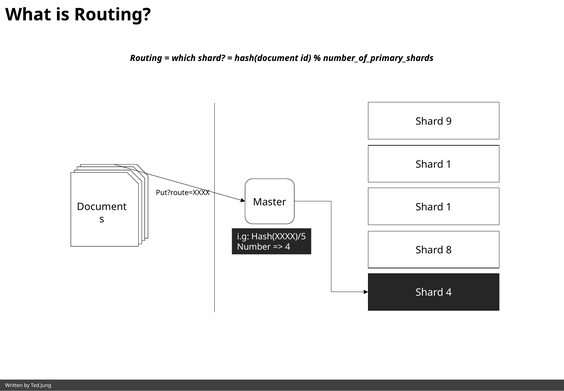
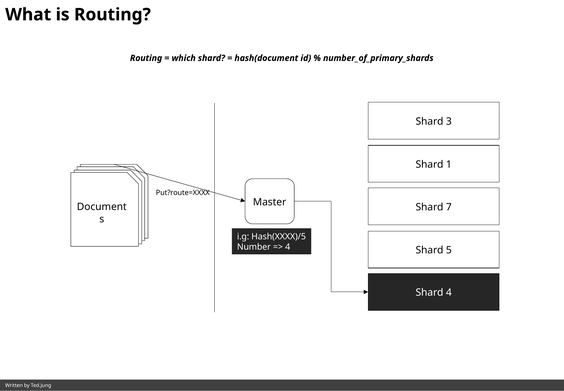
9: 9 -> 3
1 at (449, 207): 1 -> 7
8: 8 -> 5
